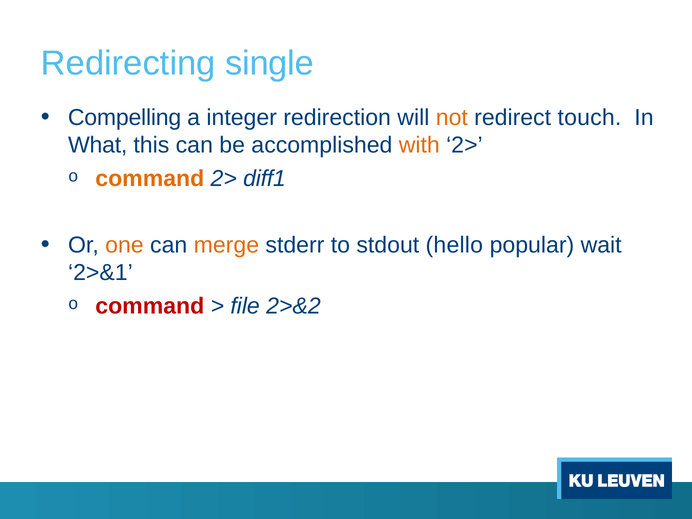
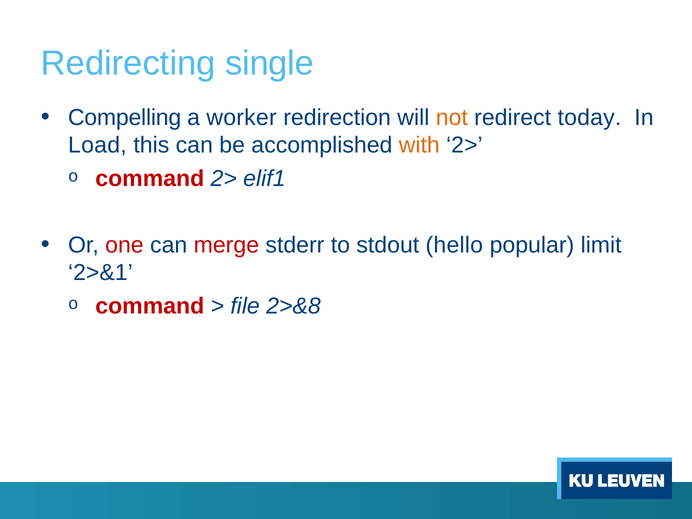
integer: integer -> worker
touch: touch -> today
What: What -> Load
command at (150, 179) colour: orange -> red
diff1: diff1 -> elif1
one colour: orange -> red
merge colour: orange -> red
wait: wait -> limit
2>&2: 2>&2 -> 2>&8
